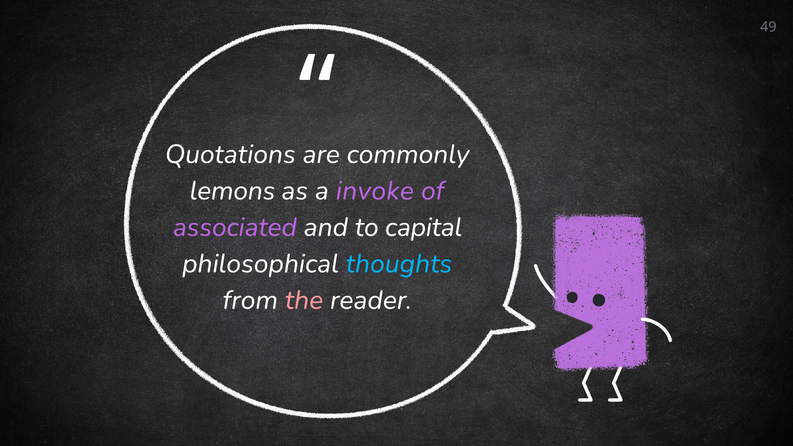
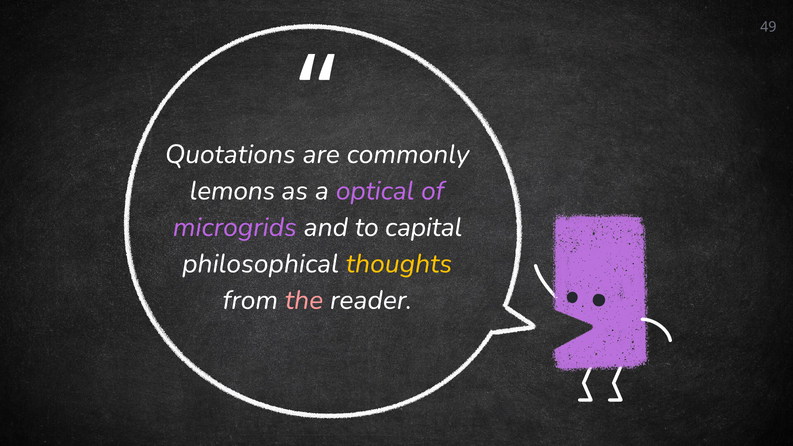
invoke: invoke -> optical
associated: associated -> microgrids
thoughts colour: light blue -> yellow
